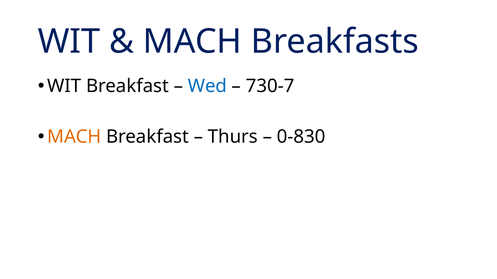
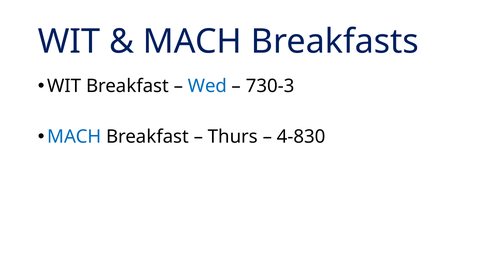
730-7: 730-7 -> 730-3
MACH at (74, 137) colour: orange -> blue
0-830: 0-830 -> 4-830
